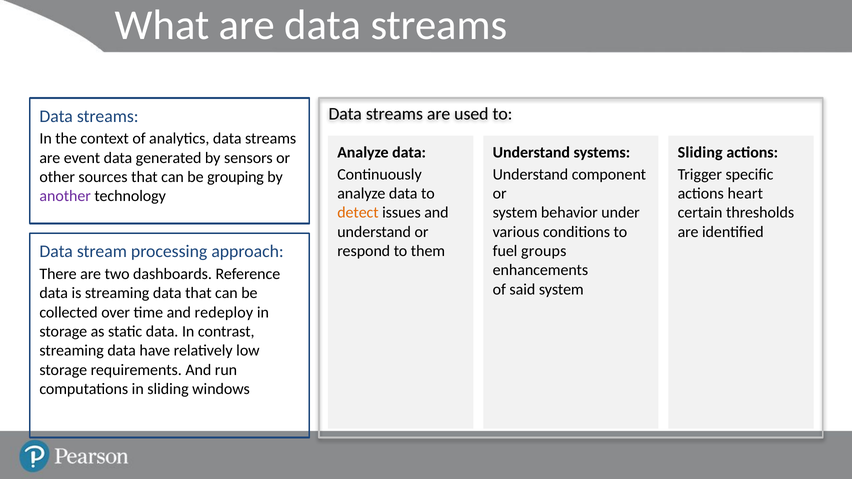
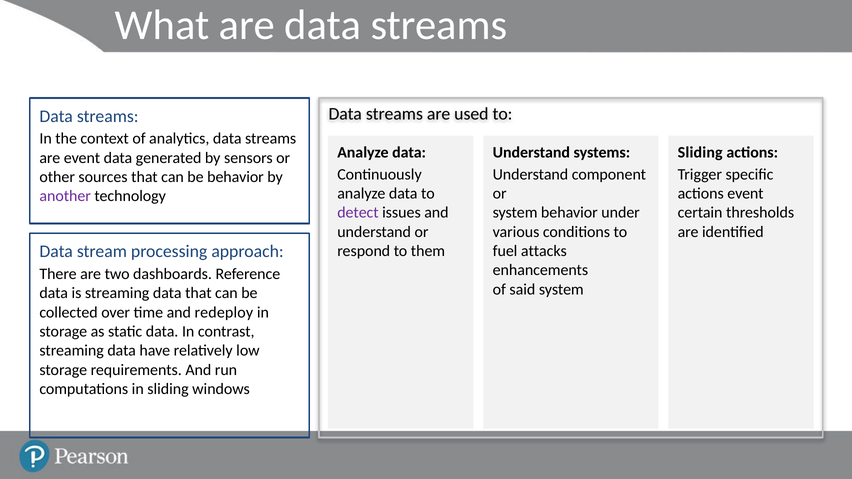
be grouping: grouping -> behavior
actions heart: heart -> event
detect colour: orange -> purple
groups: groups -> attacks
